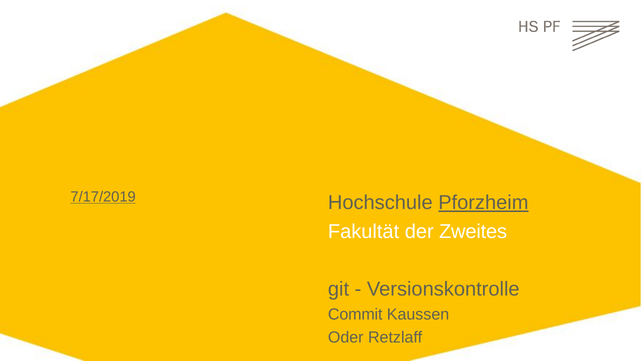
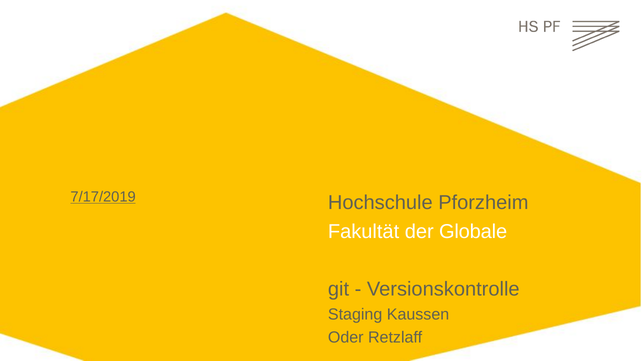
Pforzheim underline: present -> none
Zweites: Zweites -> Globale
Commit: Commit -> Staging
